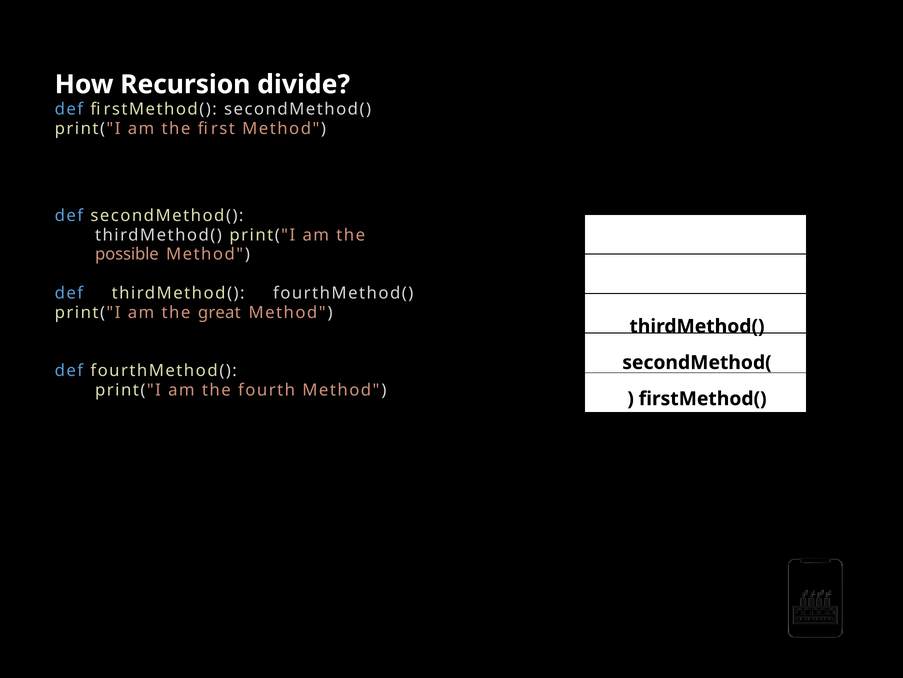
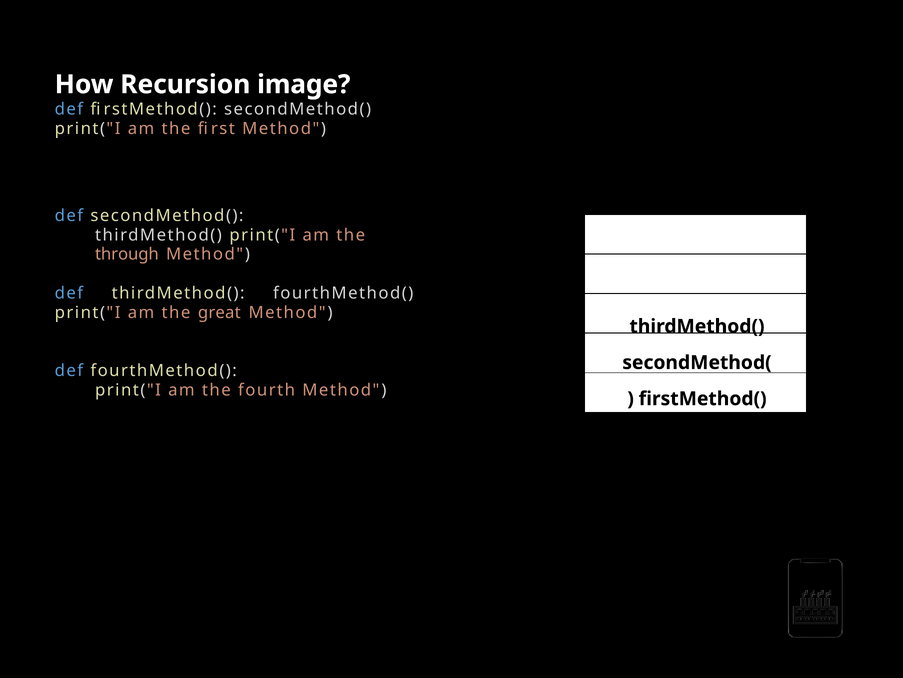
divide: divide -> image
possible: possible -> through
